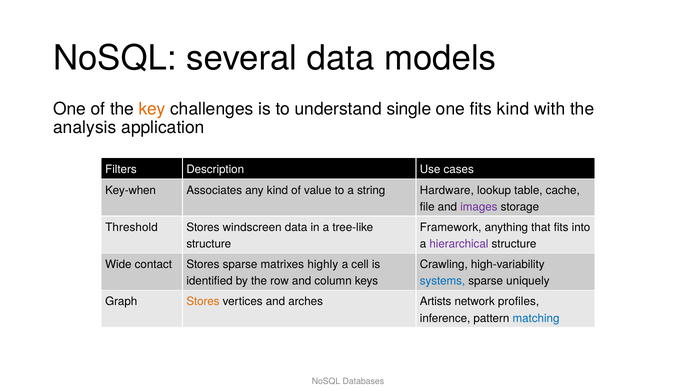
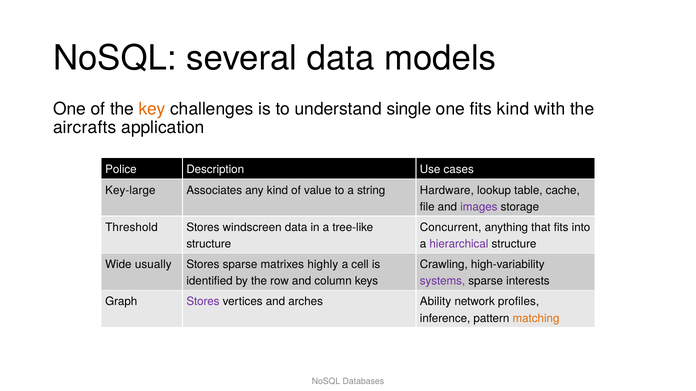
analysis: analysis -> aircrafts
Filters: Filters -> Police
Key-when: Key-when -> Key-large
Framework: Framework -> Concurrent
contact: contact -> usually
systems colour: blue -> purple
uniquely: uniquely -> interests
Stores at (203, 302) colour: orange -> purple
Artists: Artists -> Ability
matching colour: blue -> orange
